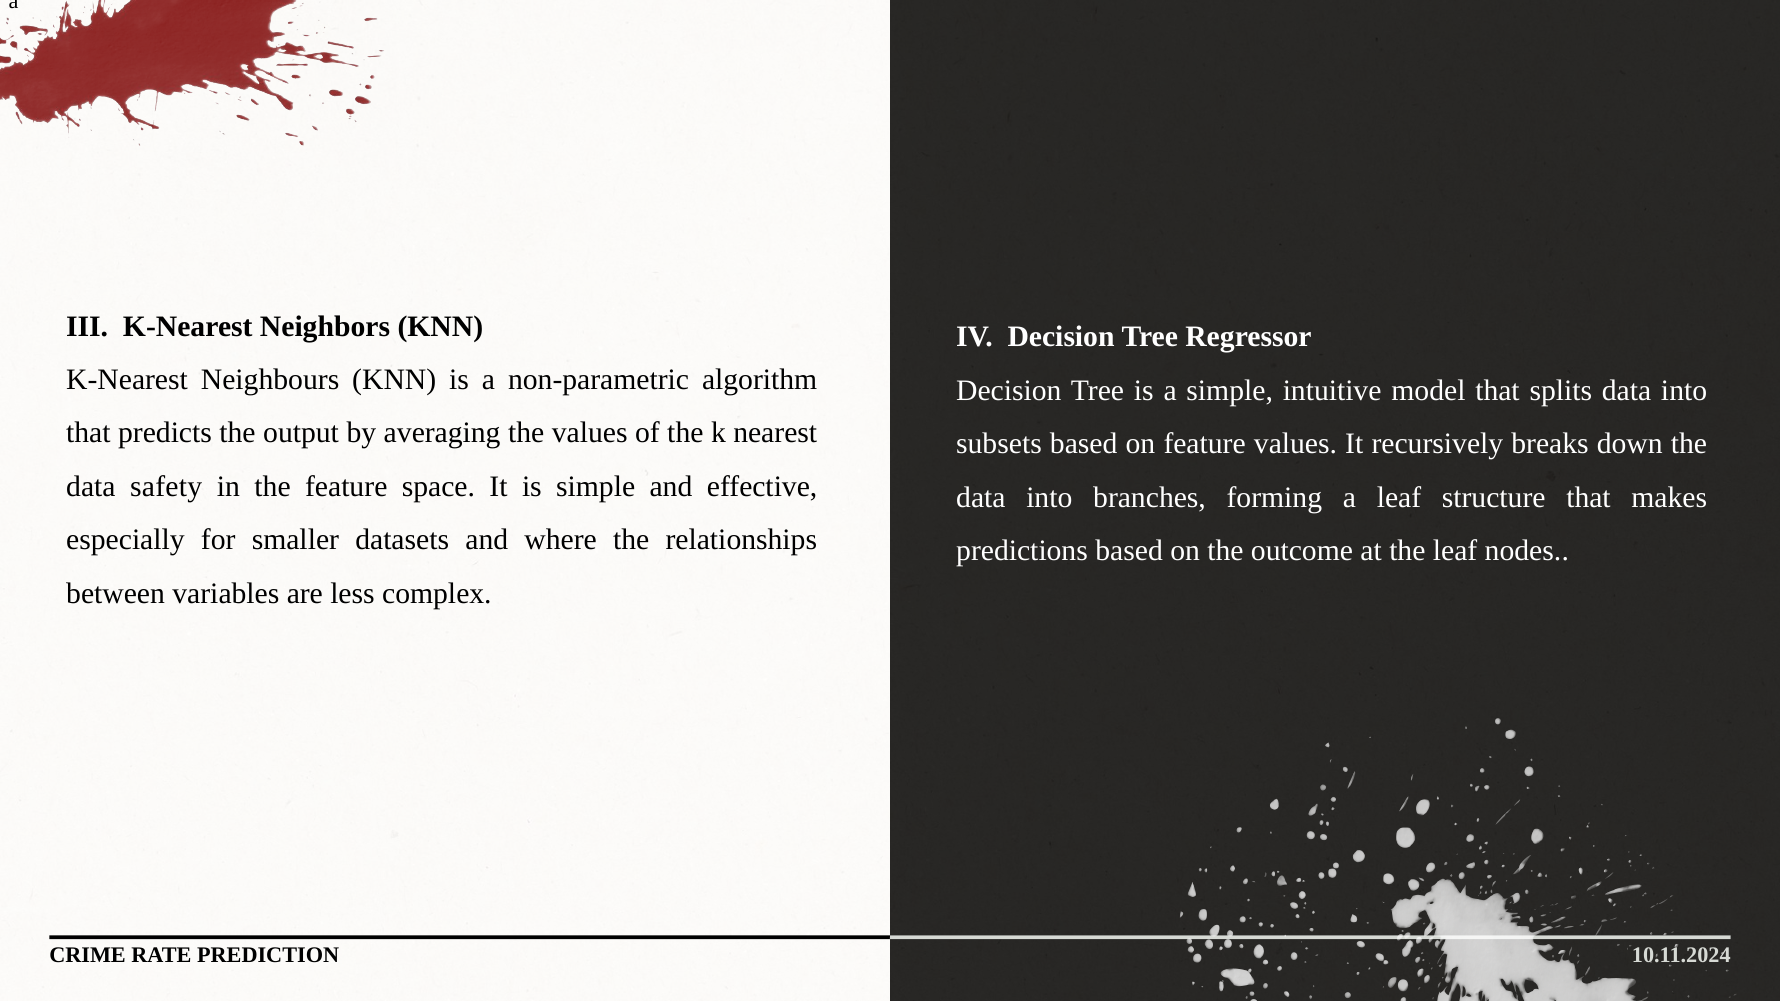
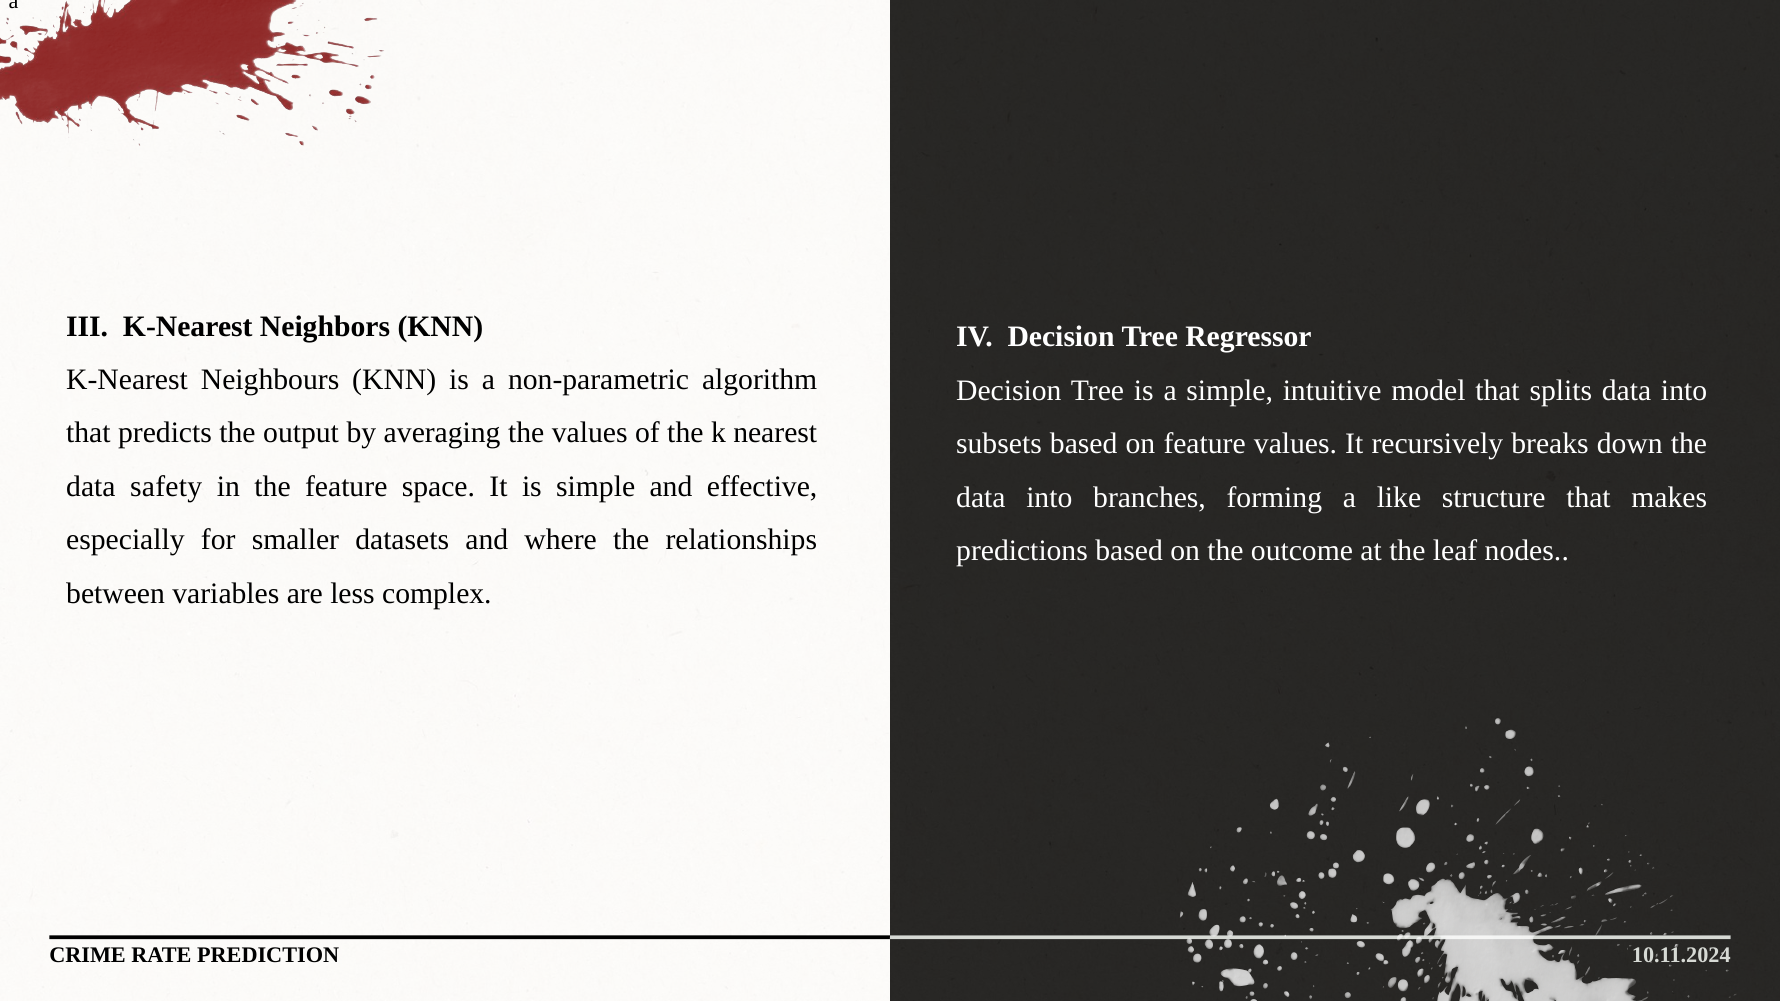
a leaf: leaf -> like
